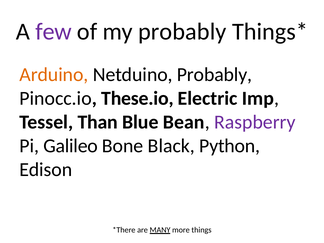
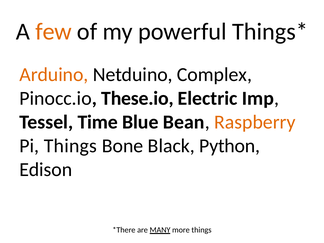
few colour: purple -> orange
my probably: probably -> powerful
Netduino Probably: Probably -> Complex
Than: Than -> Time
Raspberry colour: purple -> orange
Pi Galileo: Galileo -> Things
